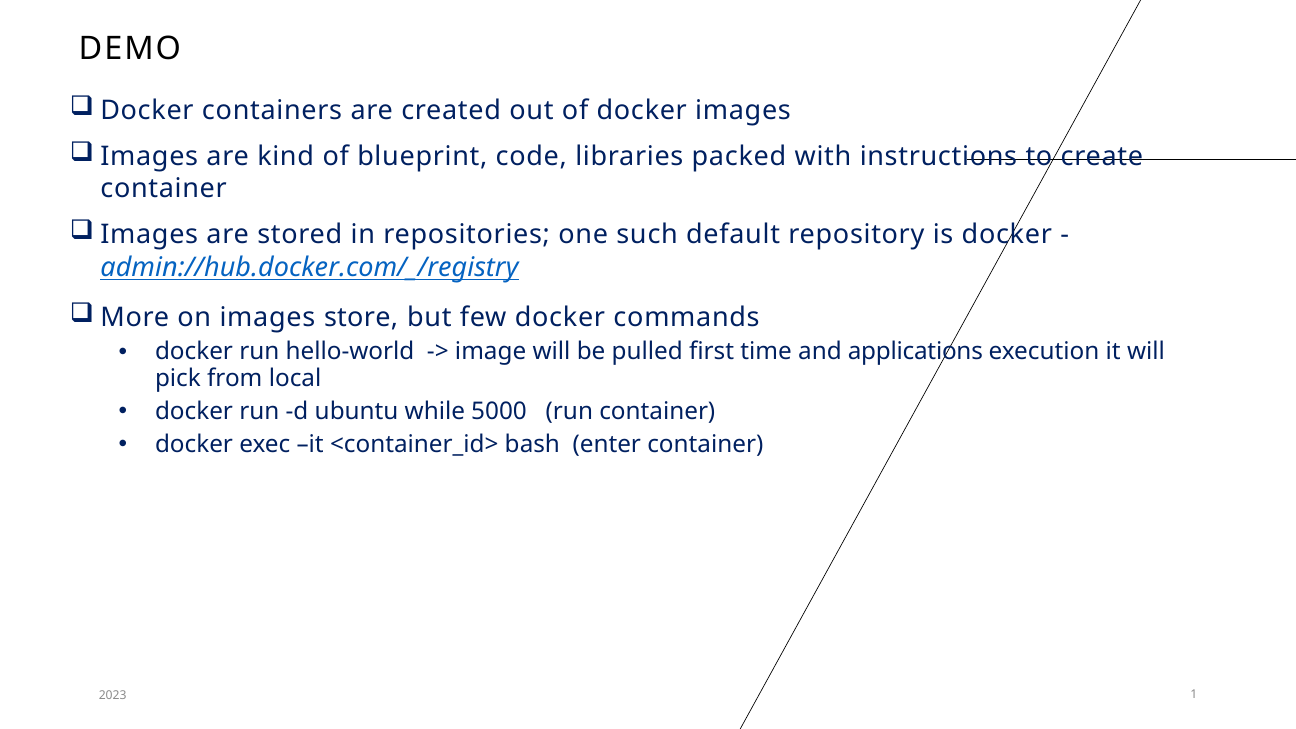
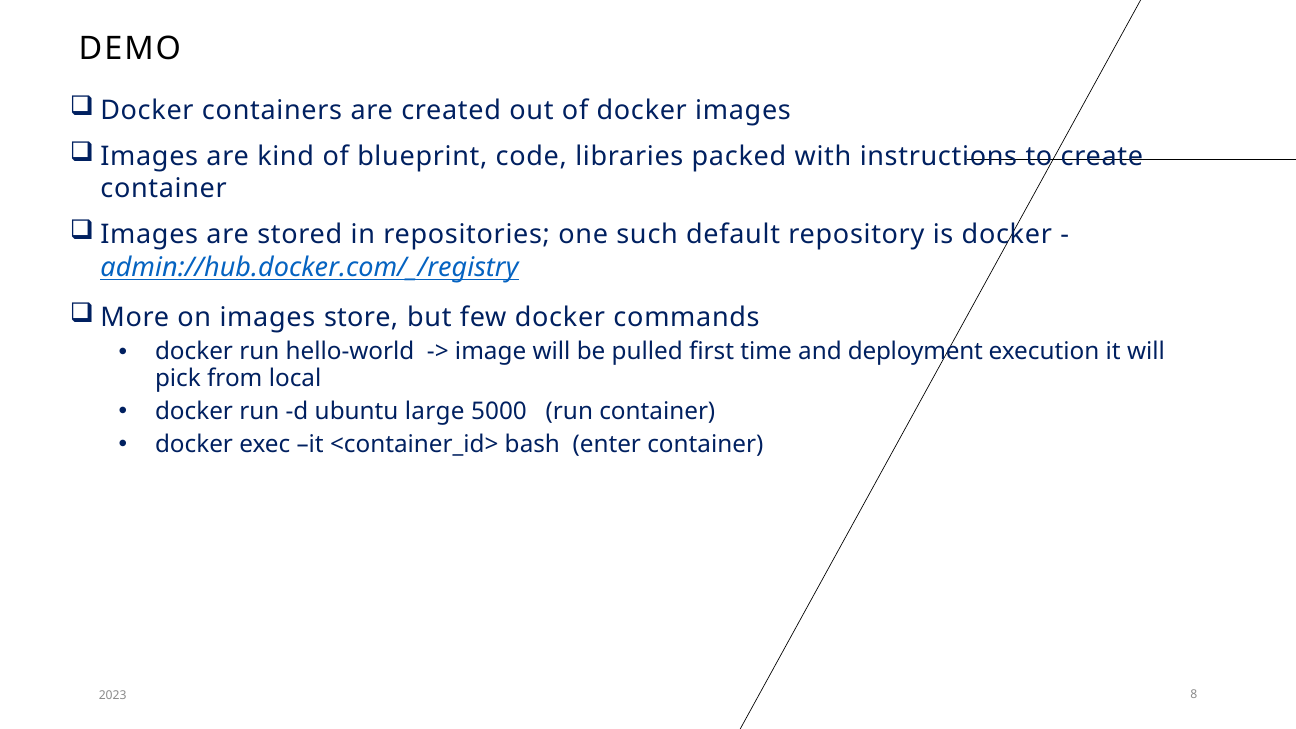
applications: applications -> deployment
while: while -> large
1: 1 -> 8
